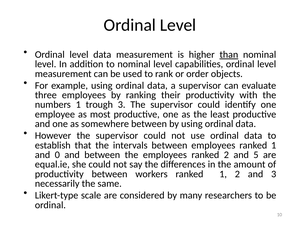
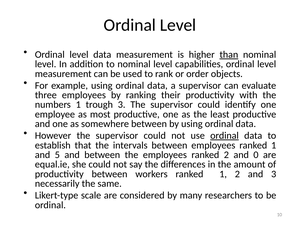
ordinal at (225, 136) underline: none -> present
0: 0 -> 5
5: 5 -> 0
